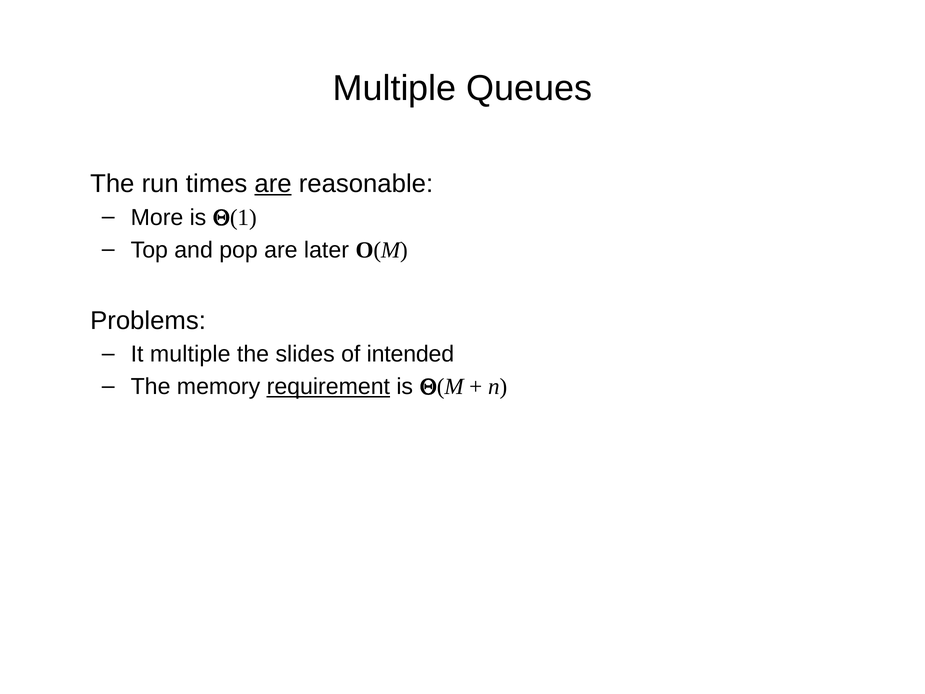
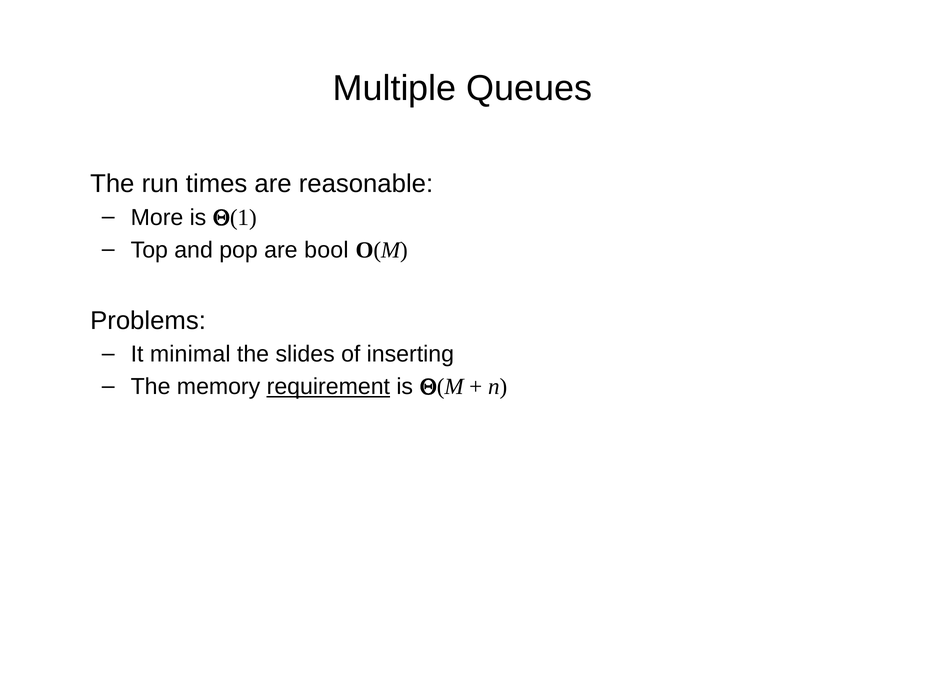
are at (273, 184) underline: present -> none
later: later -> bool
It multiple: multiple -> minimal
intended: intended -> inserting
